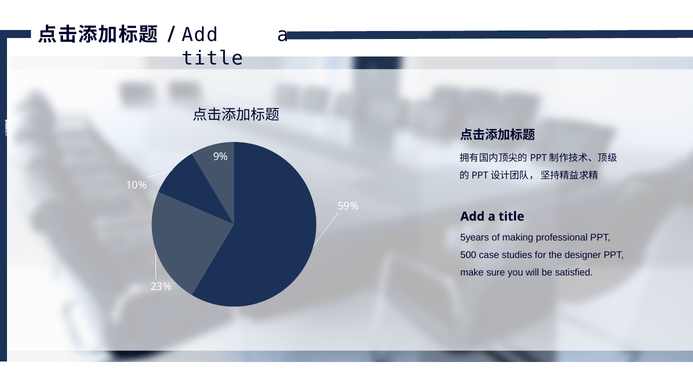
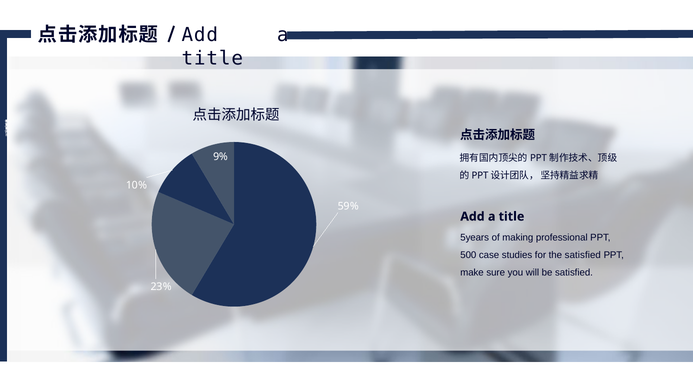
the designer: designer -> satisfied
